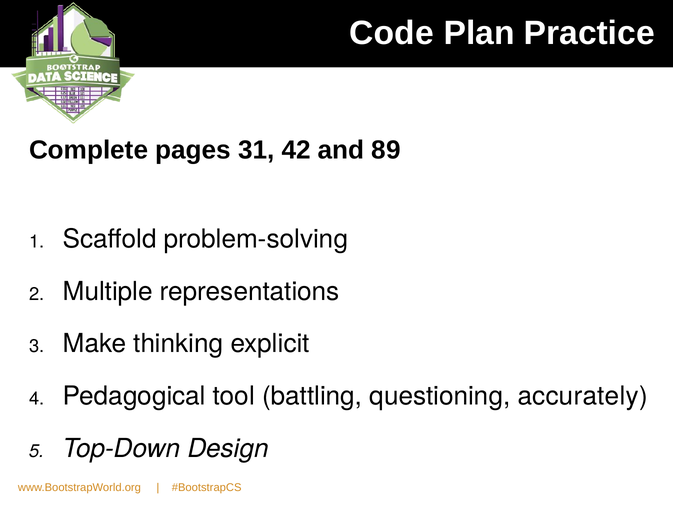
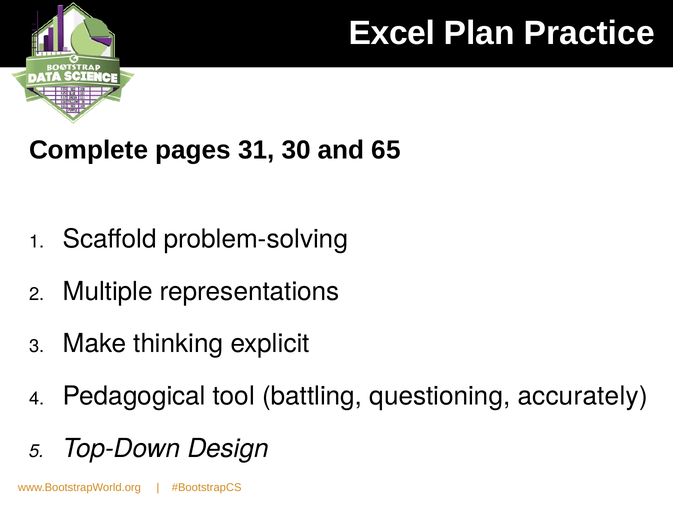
Code: Code -> Excel
42: 42 -> 30
89: 89 -> 65
